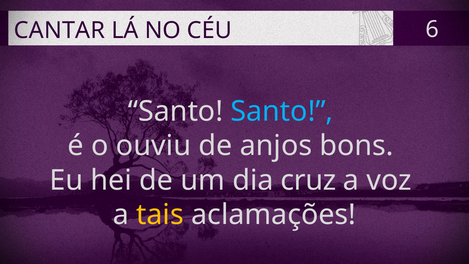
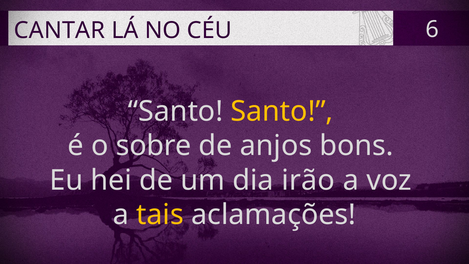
Santo at (282, 111) colour: light blue -> yellow
ouviu: ouviu -> sobre
cruz: cruz -> irão
